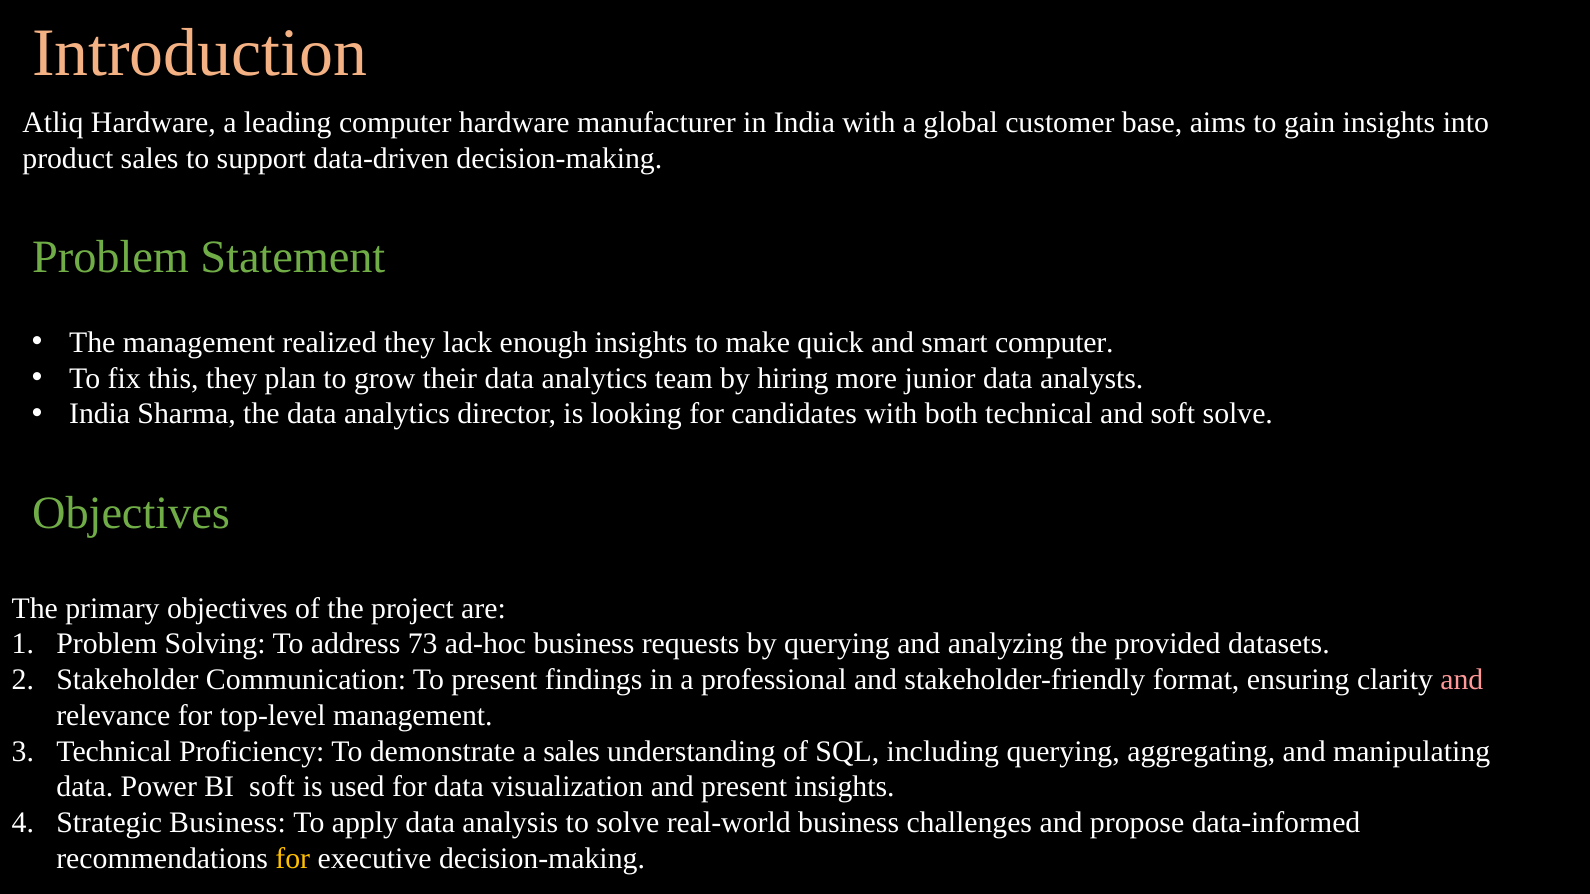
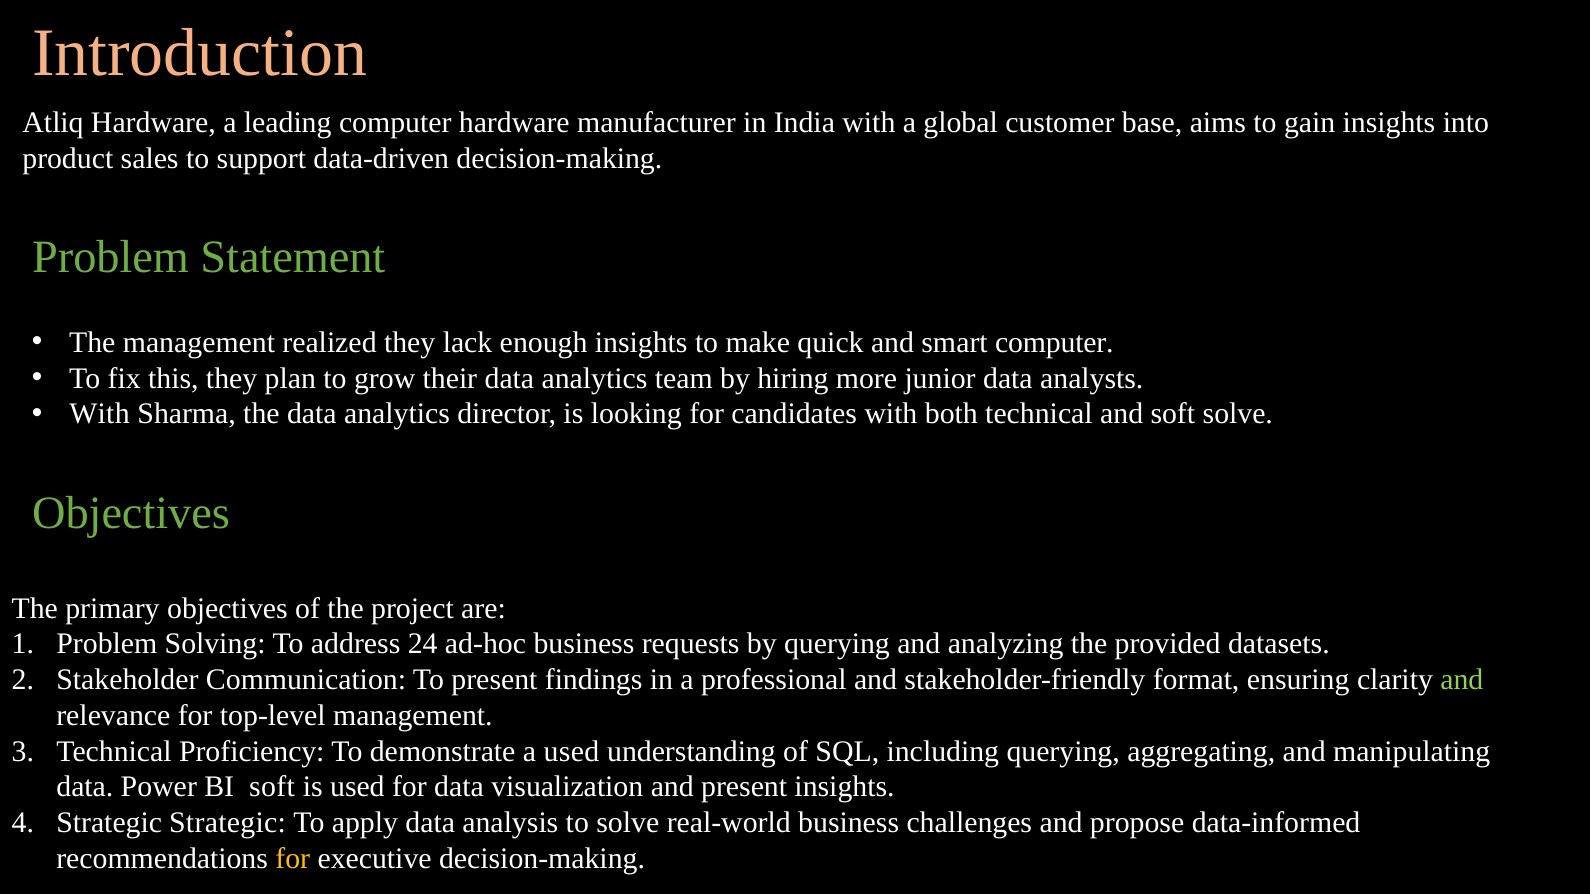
India at (100, 414): India -> With
73: 73 -> 24
and at (1462, 680) colour: pink -> light green
a sales: sales -> used
Strategic Business: Business -> Strategic
